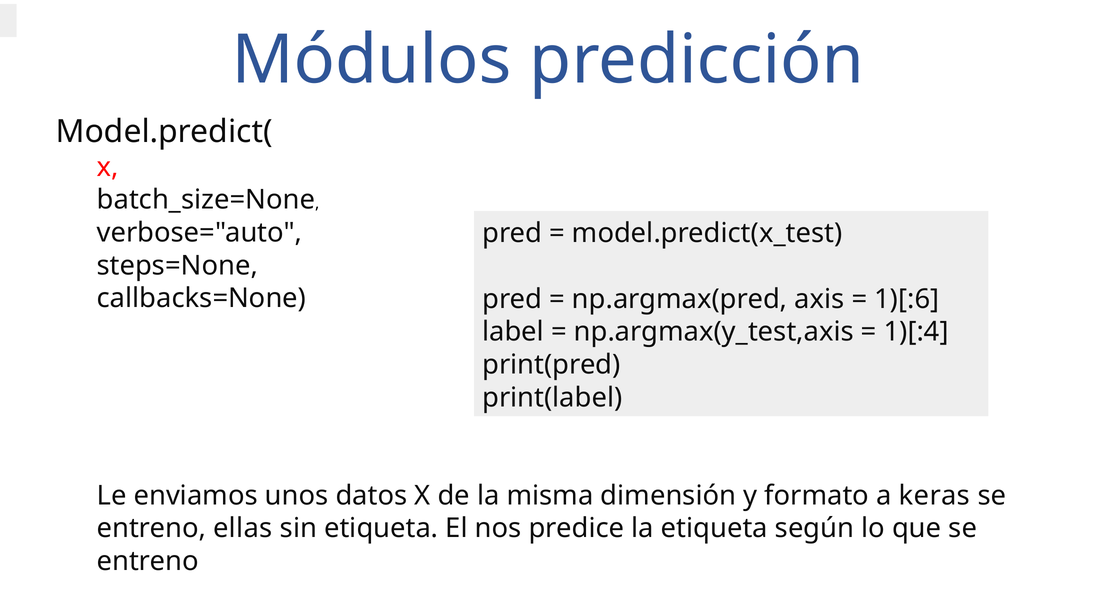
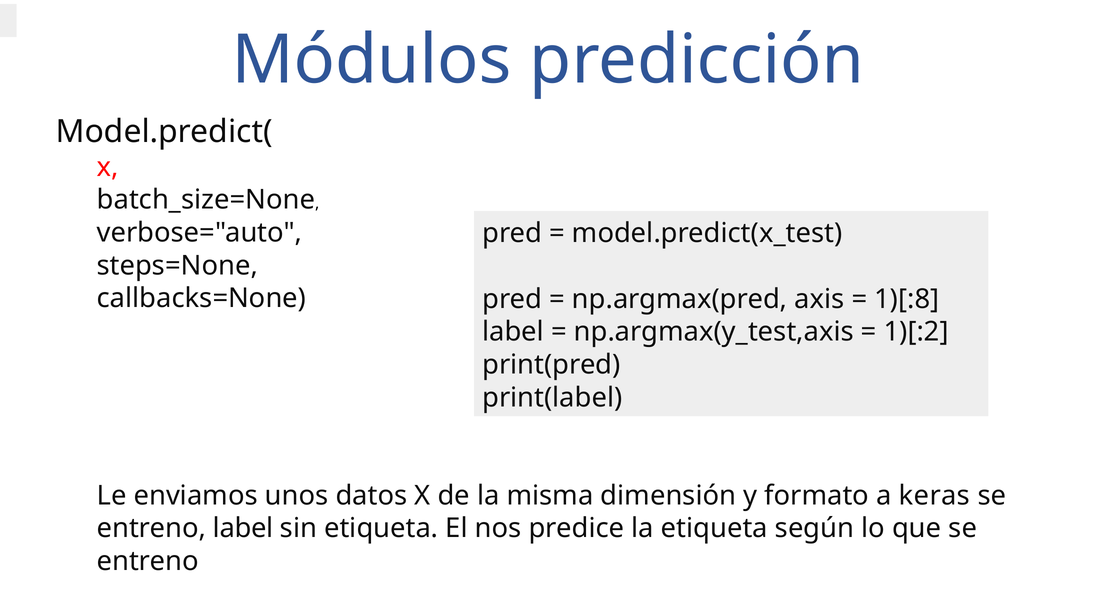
1)[:6: 1)[:6 -> 1)[:8
1)[:4: 1)[:4 -> 1)[:2
entreno ellas: ellas -> label
